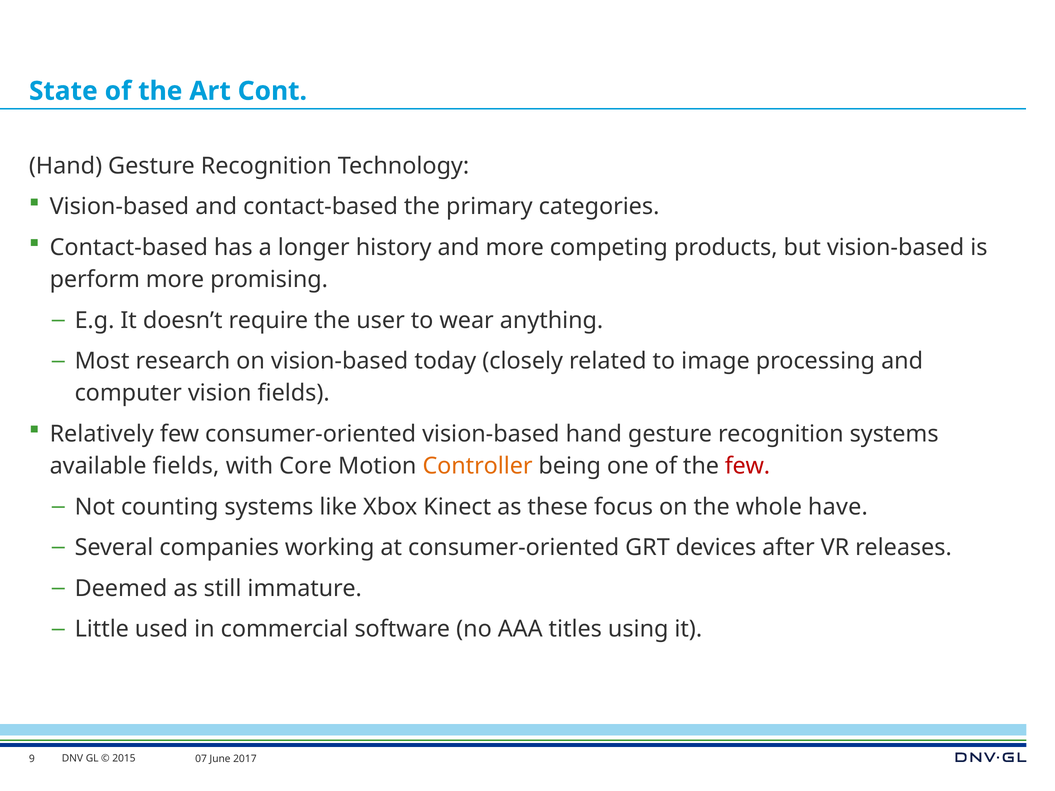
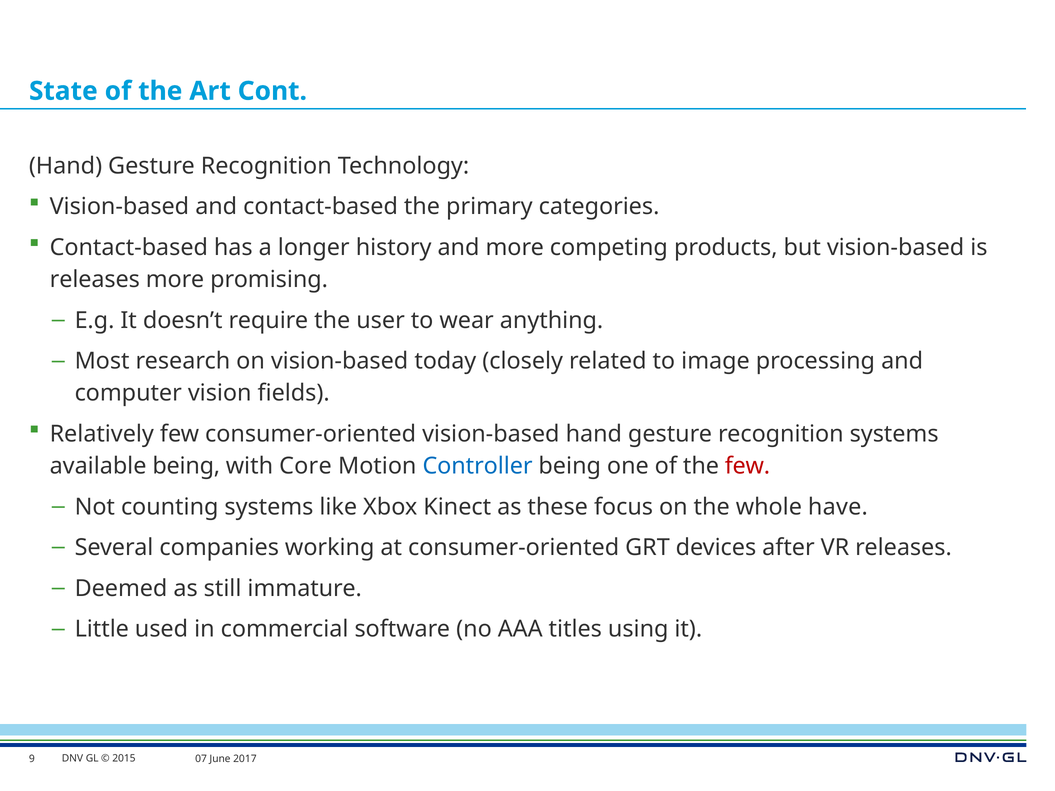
perform at (95, 280): perform -> releases
available fields: fields -> being
Controller colour: orange -> blue
